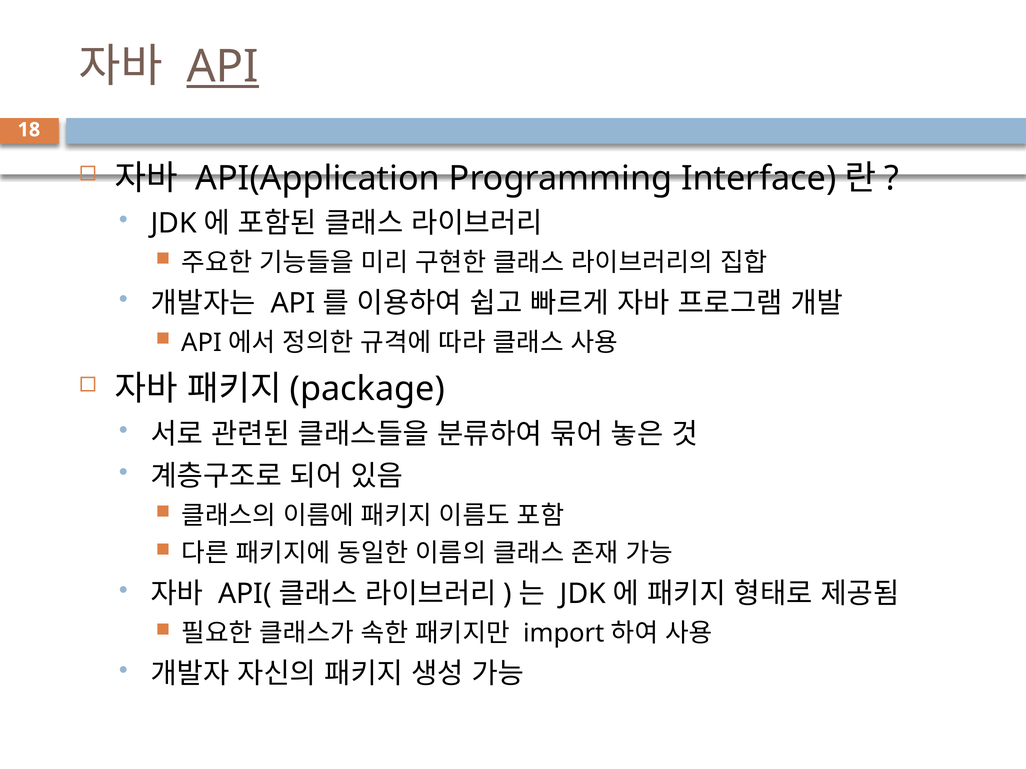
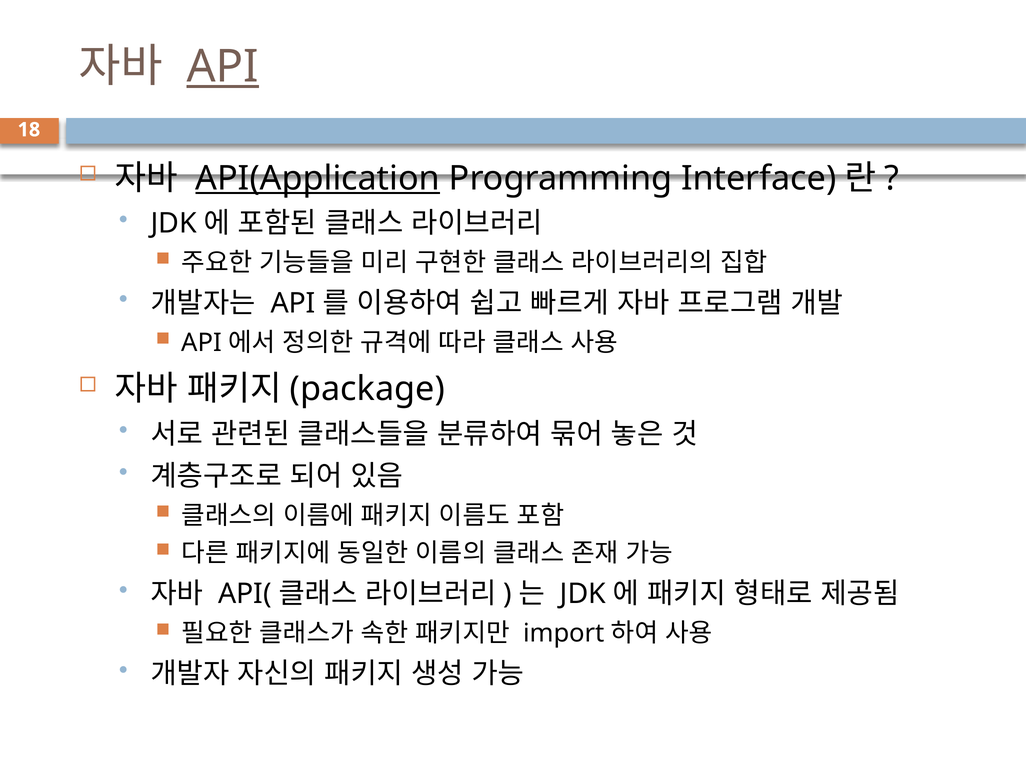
API(Application underline: none -> present
